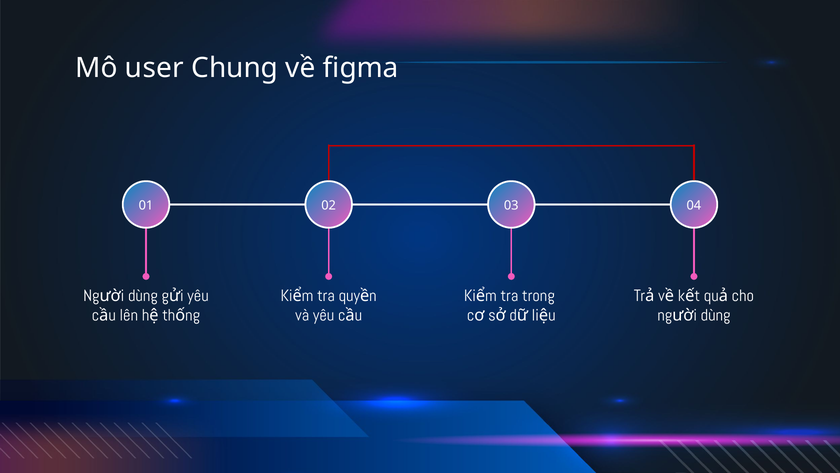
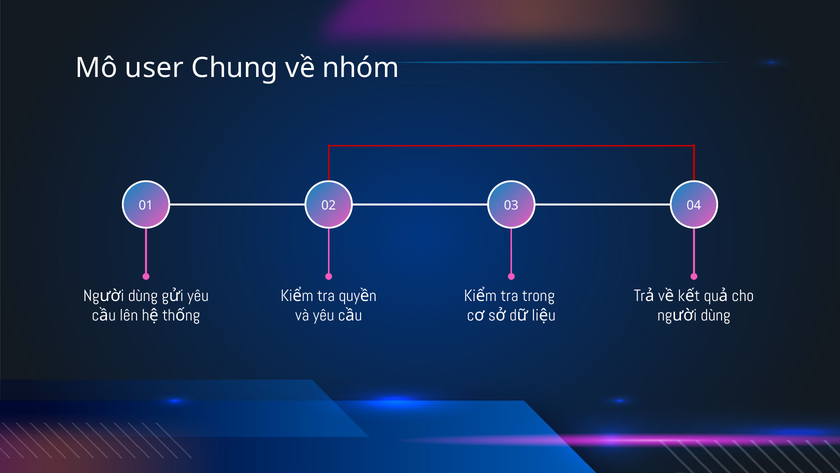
figma: figma -> nhóm
